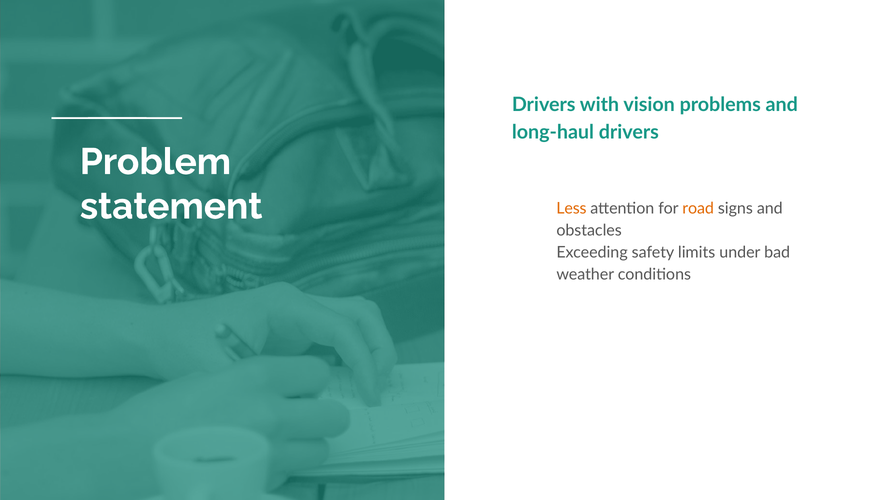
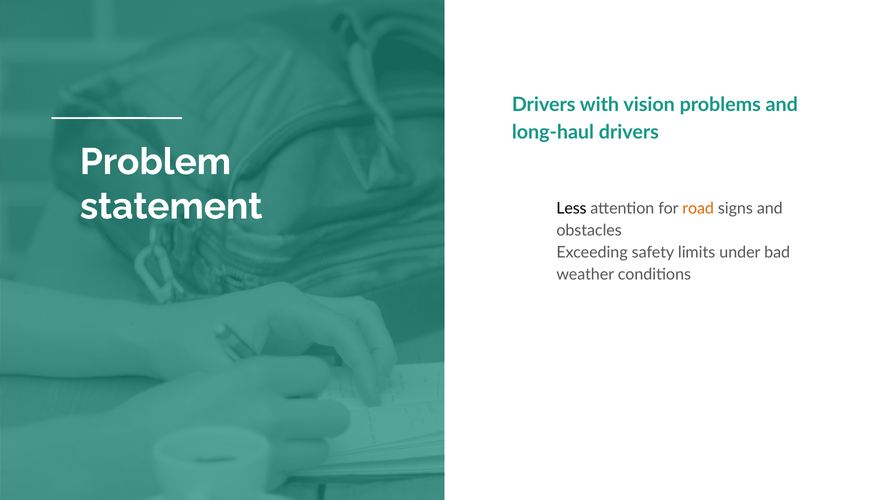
Less colour: orange -> black
